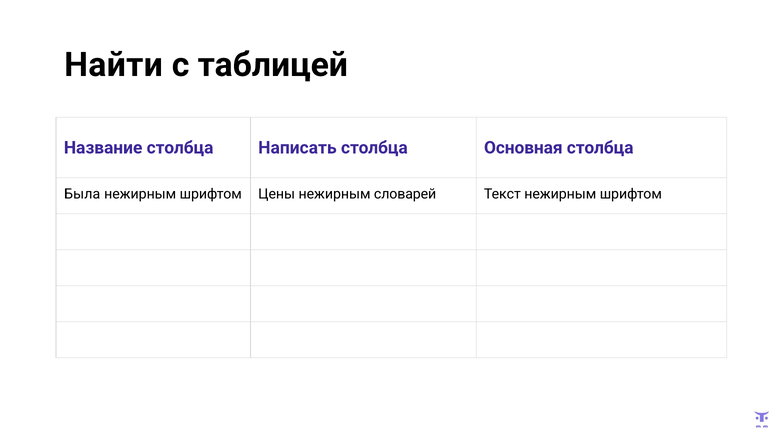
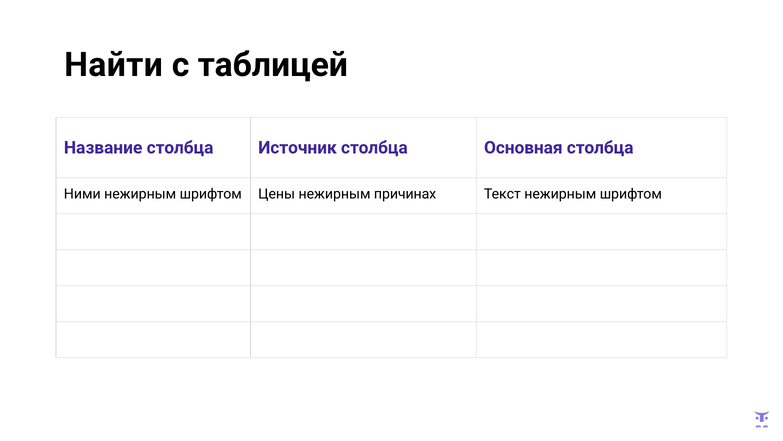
Написать: Написать -> Источник
Была: Была -> Ними
словарей: словарей -> причинах
